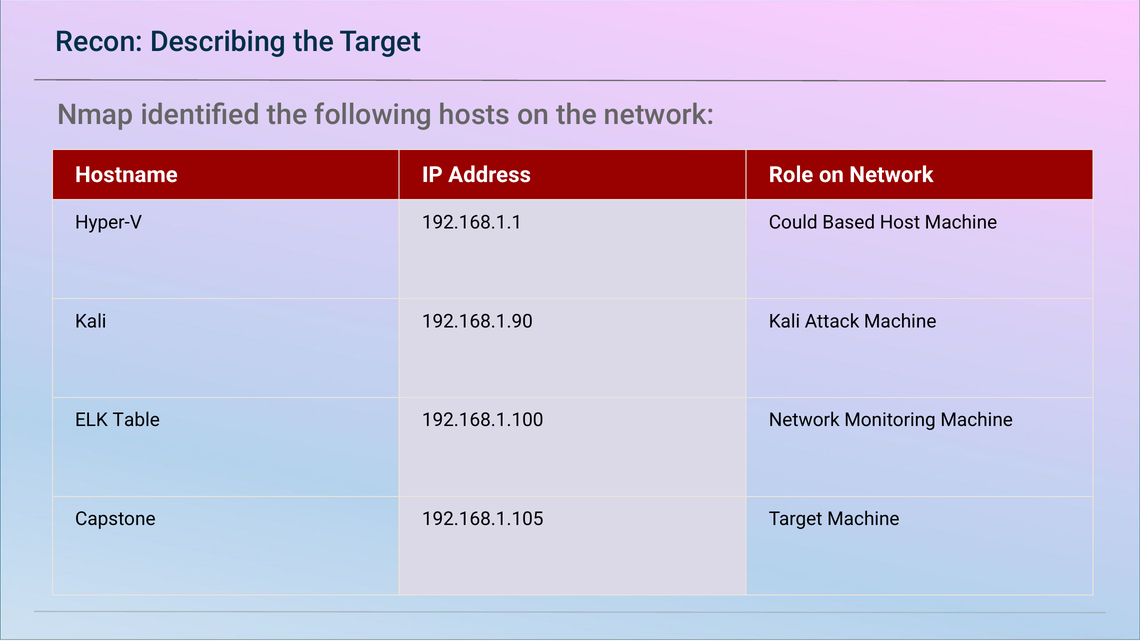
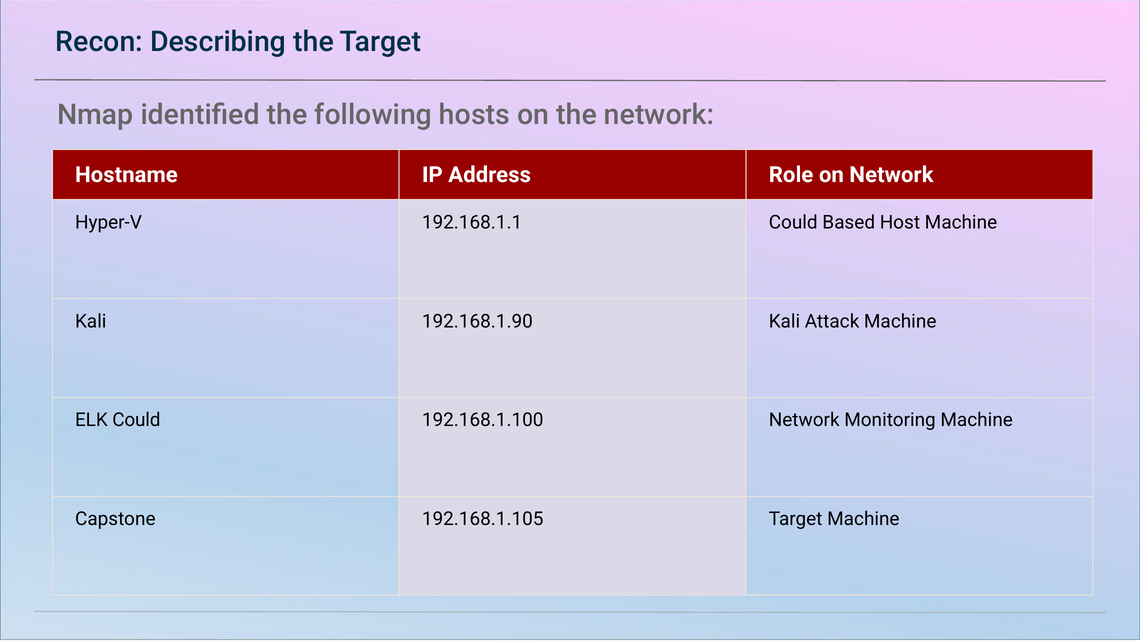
ELK Table: Table -> Could
